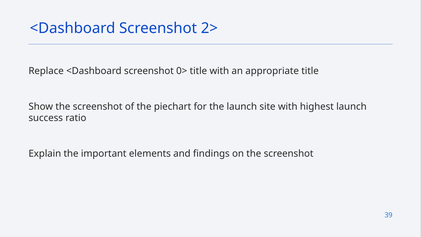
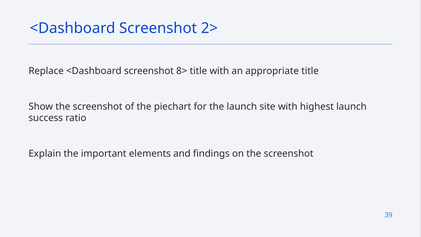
0>: 0> -> 8>
